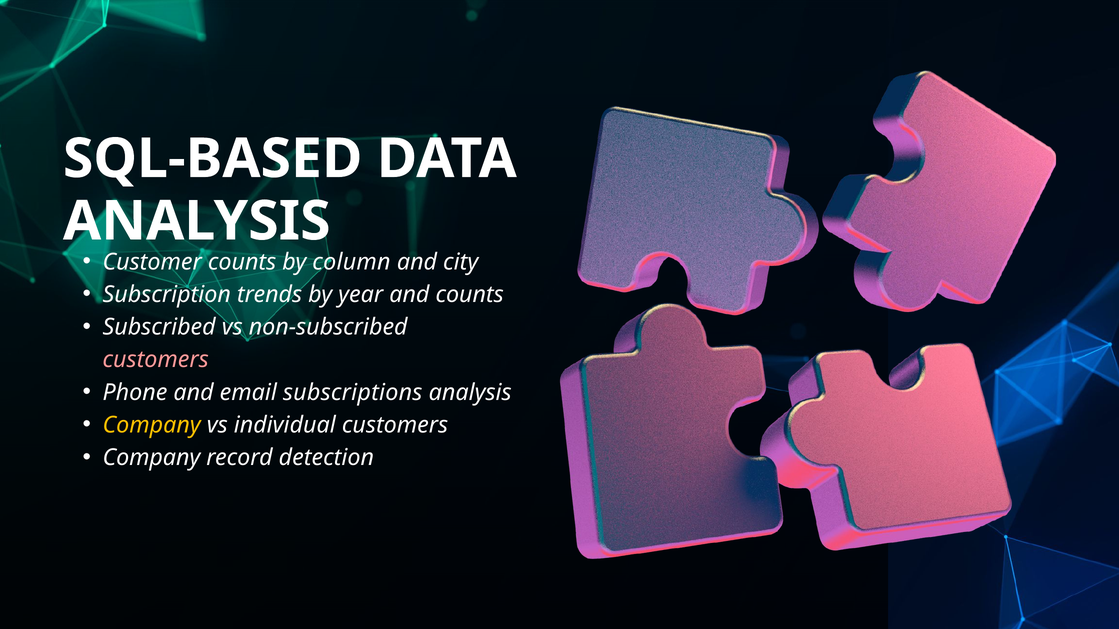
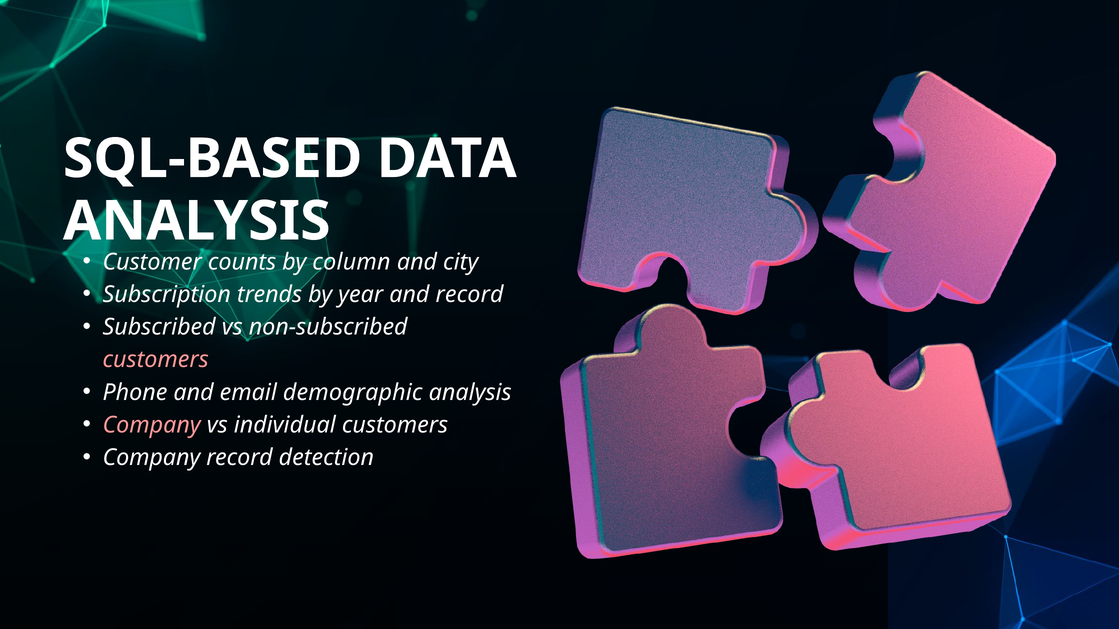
and counts: counts -> record
subscriptions: subscriptions -> demographic
Company at (152, 425) colour: yellow -> pink
